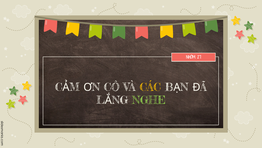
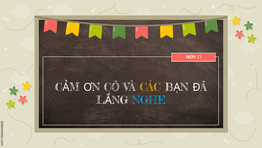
NGHE colour: light green -> light blue
